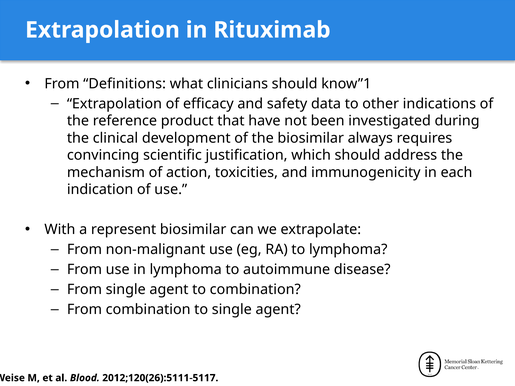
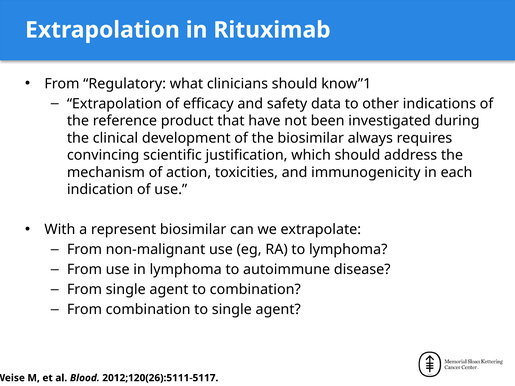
Definitions: Definitions -> Regulatory
